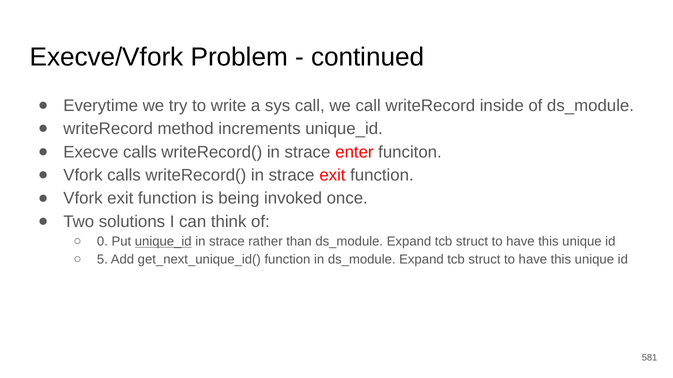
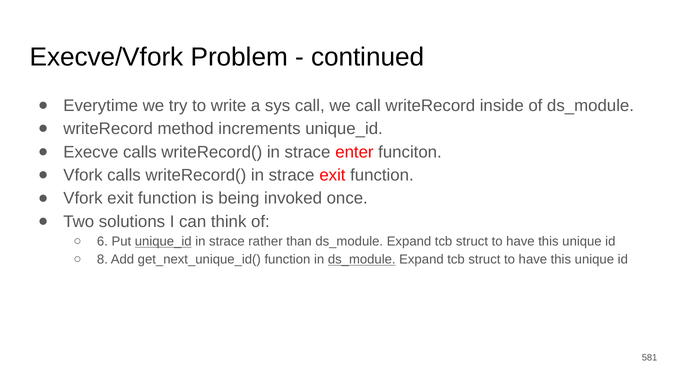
0: 0 -> 6
5: 5 -> 8
ds_module at (362, 260) underline: none -> present
